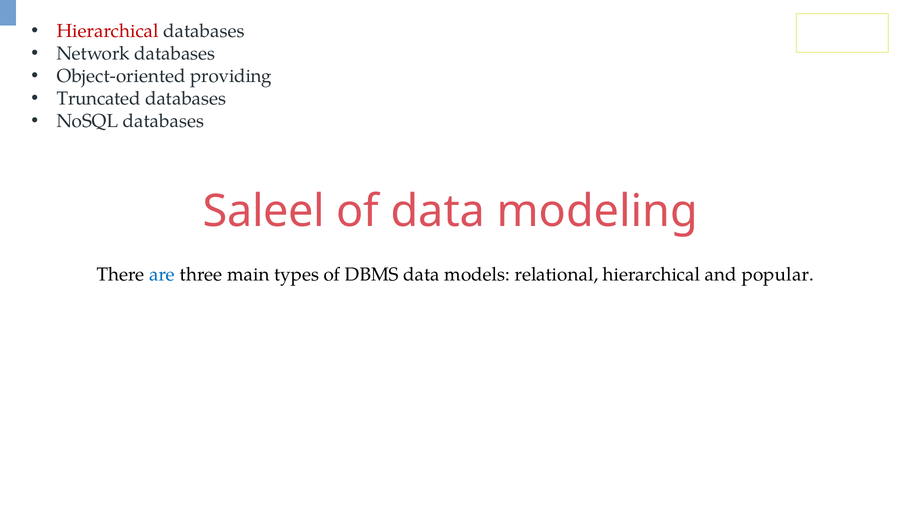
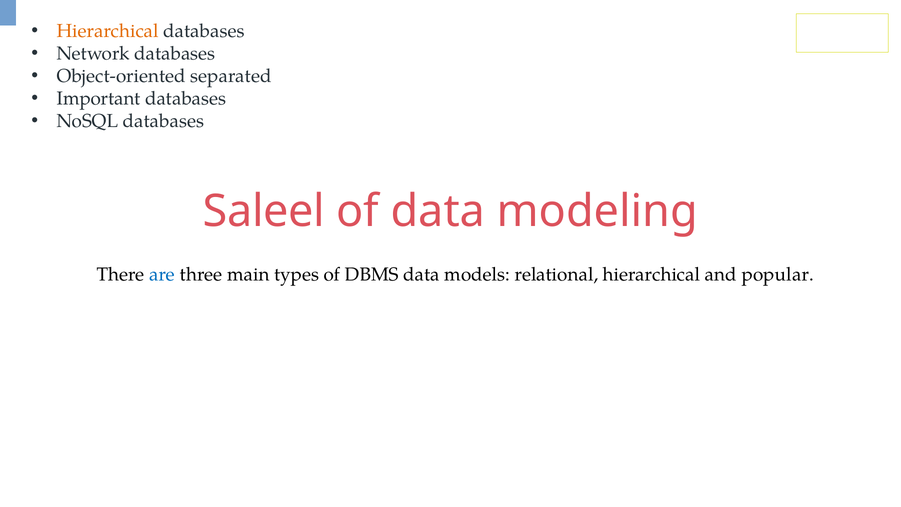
Hierarchical at (108, 31) colour: red -> orange
providing: providing -> separated
Truncated: Truncated -> Important
